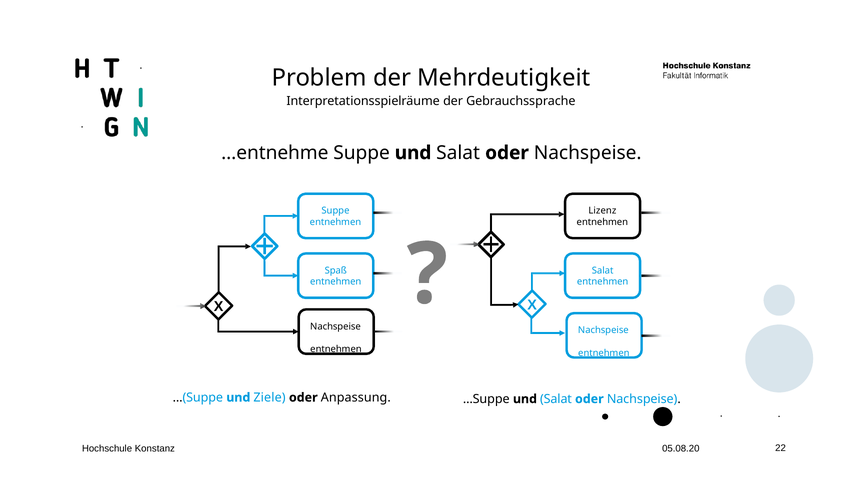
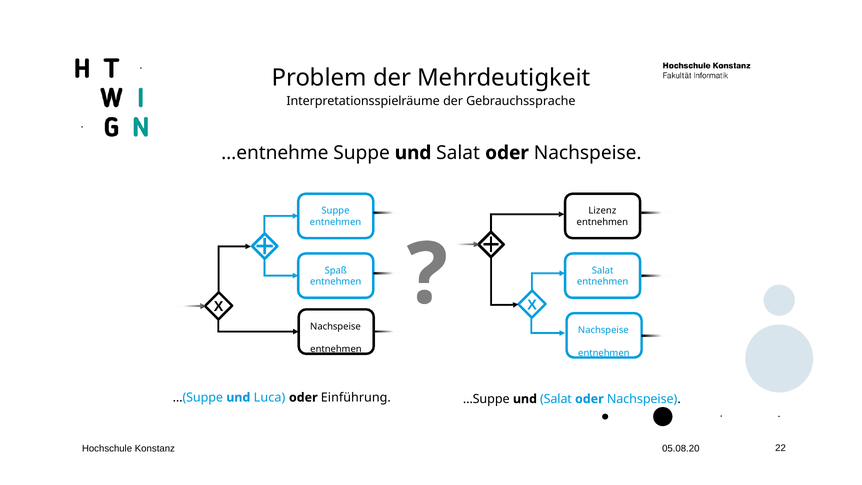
Ziele: Ziele -> Luca
Anpassung: Anpassung -> Einführung
